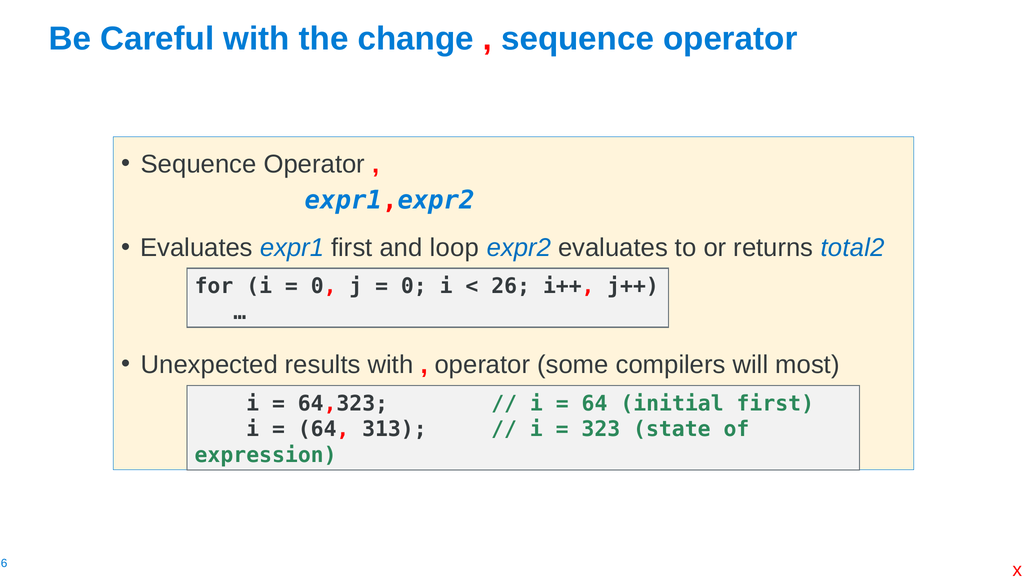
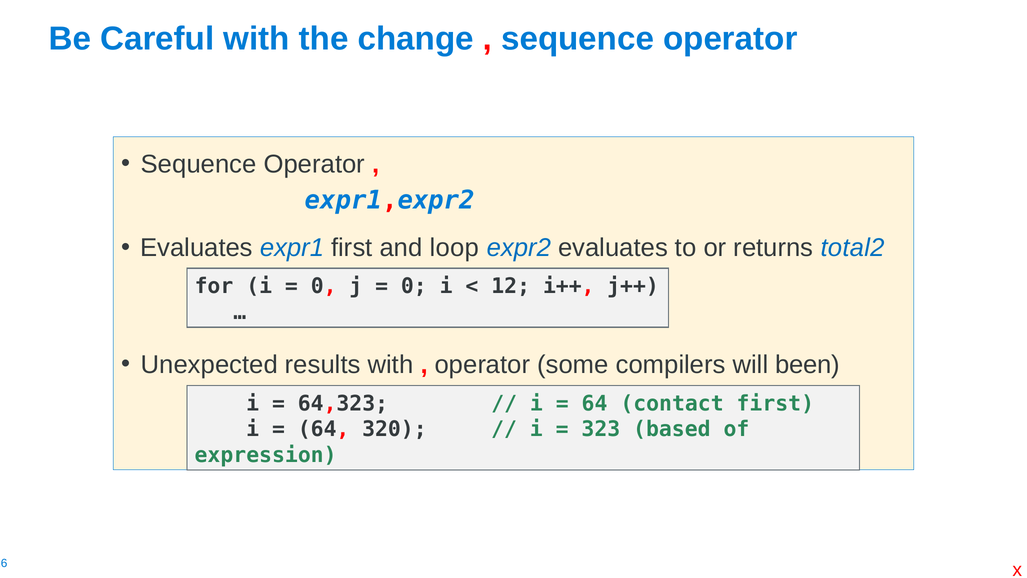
26 at (511, 286): 26 -> 12
most: most -> been
initial: initial -> contact
313: 313 -> 320
state: state -> based
